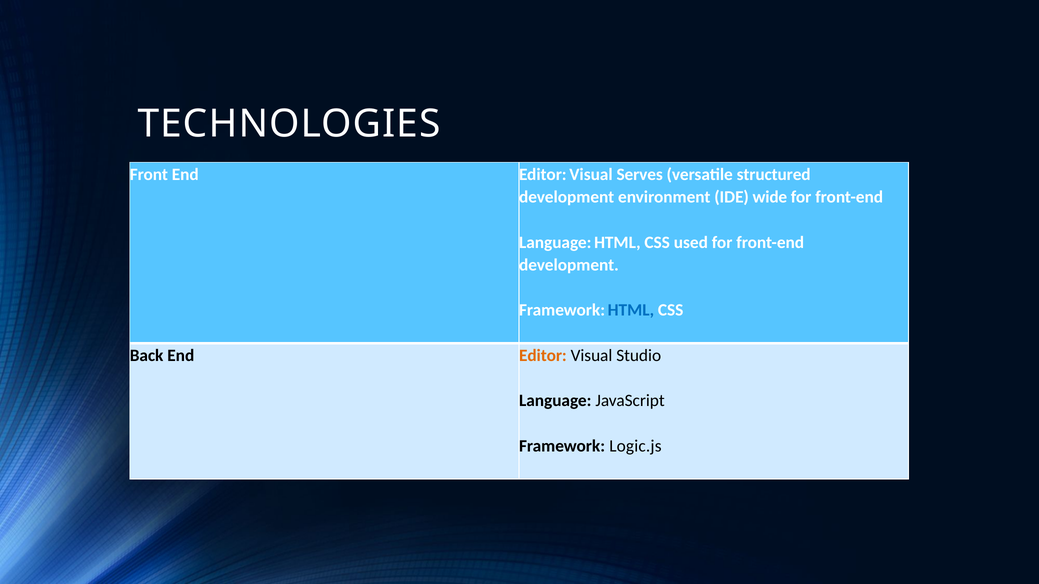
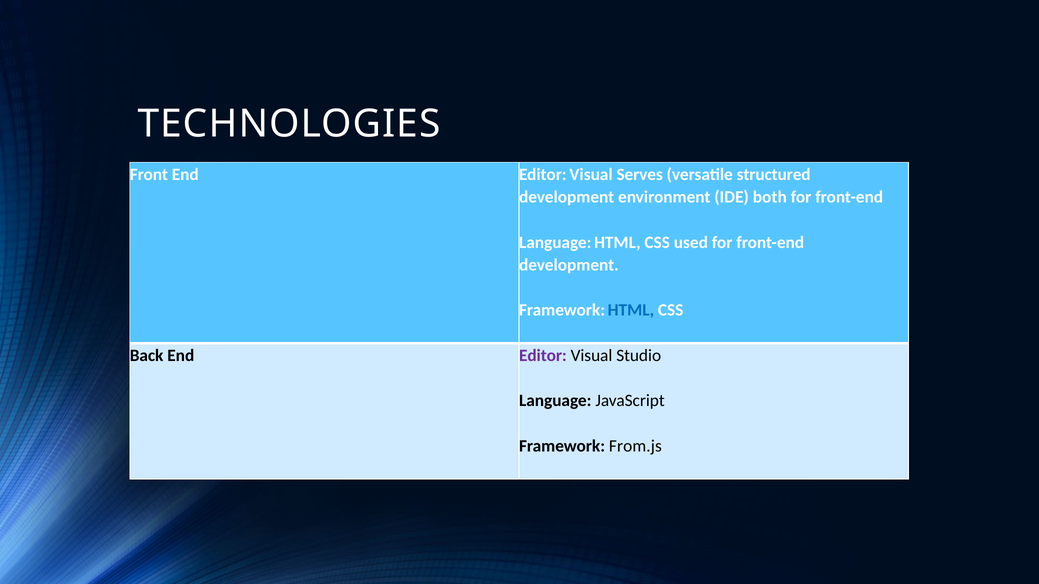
wide: wide -> both
Editor at (543, 356) colour: orange -> purple
Logic.js: Logic.js -> From.js
